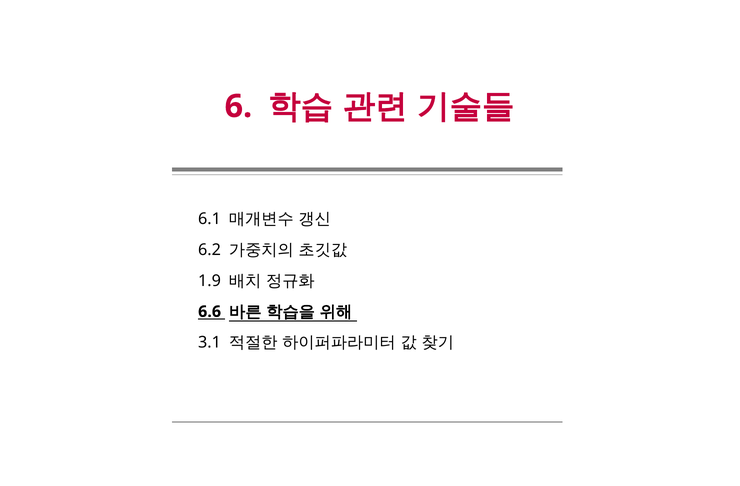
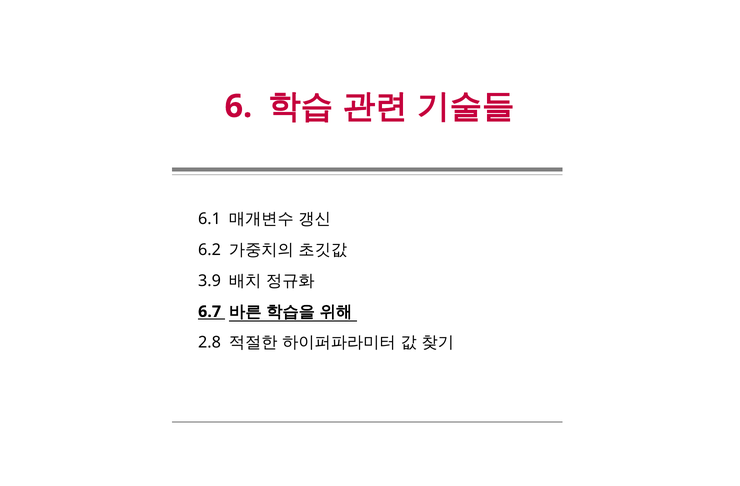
1.9: 1.9 -> 3.9
6.6: 6.6 -> 6.7
3.1: 3.1 -> 2.8
